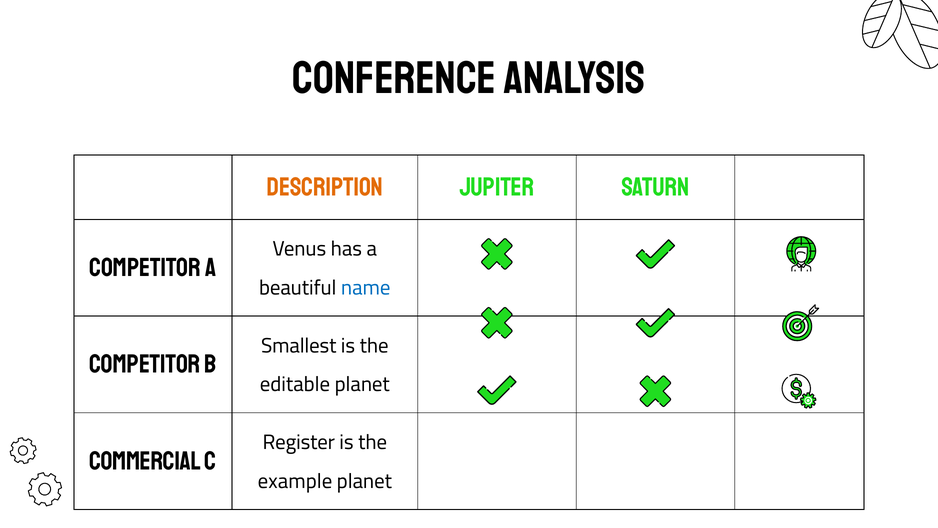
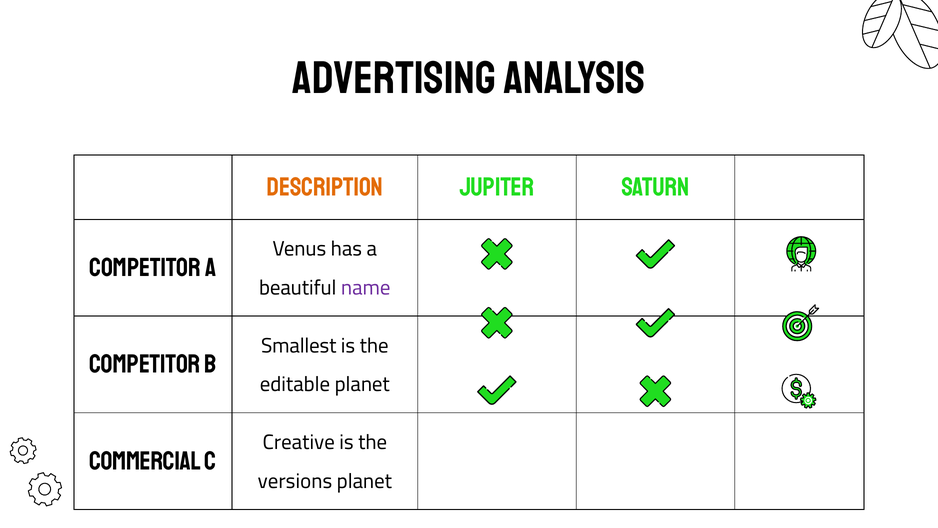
CONFERENCE: CONFERENCE -> ADVERTISING
name colour: blue -> purple
Register: Register -> Creative
example: example -> versions
